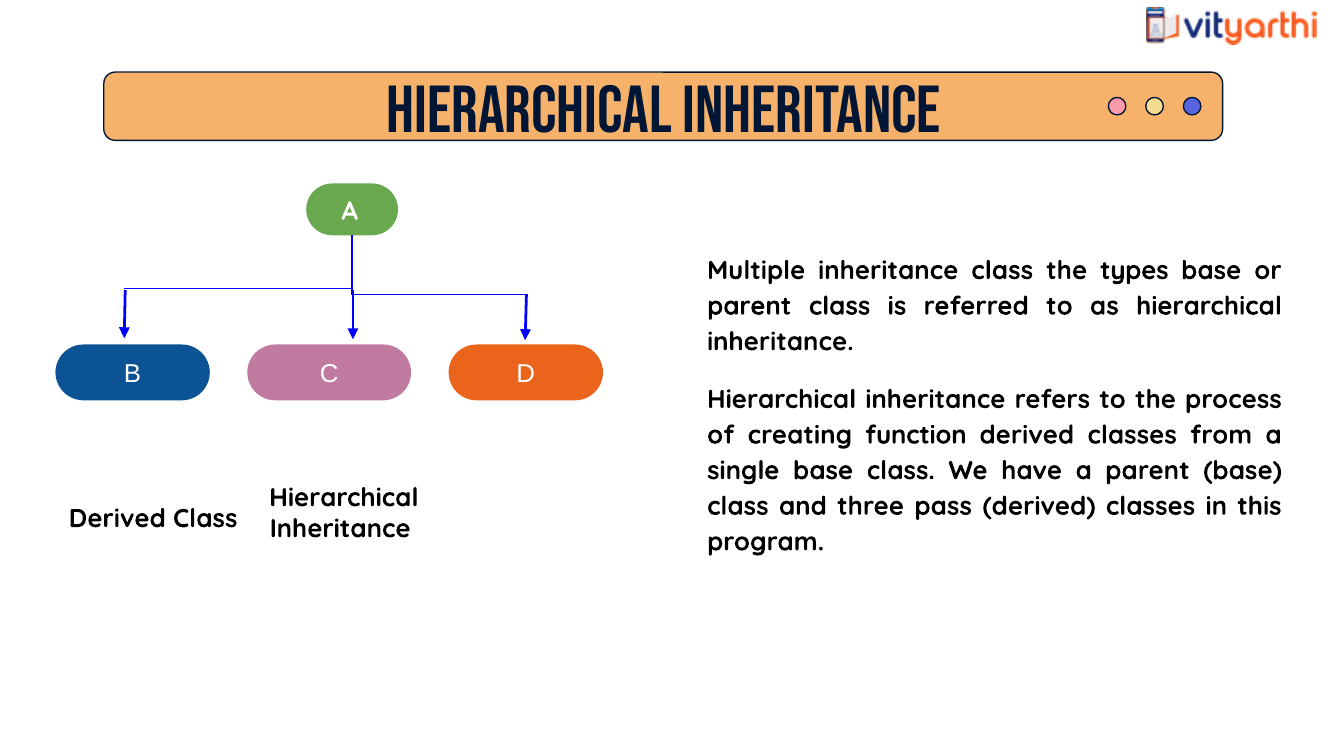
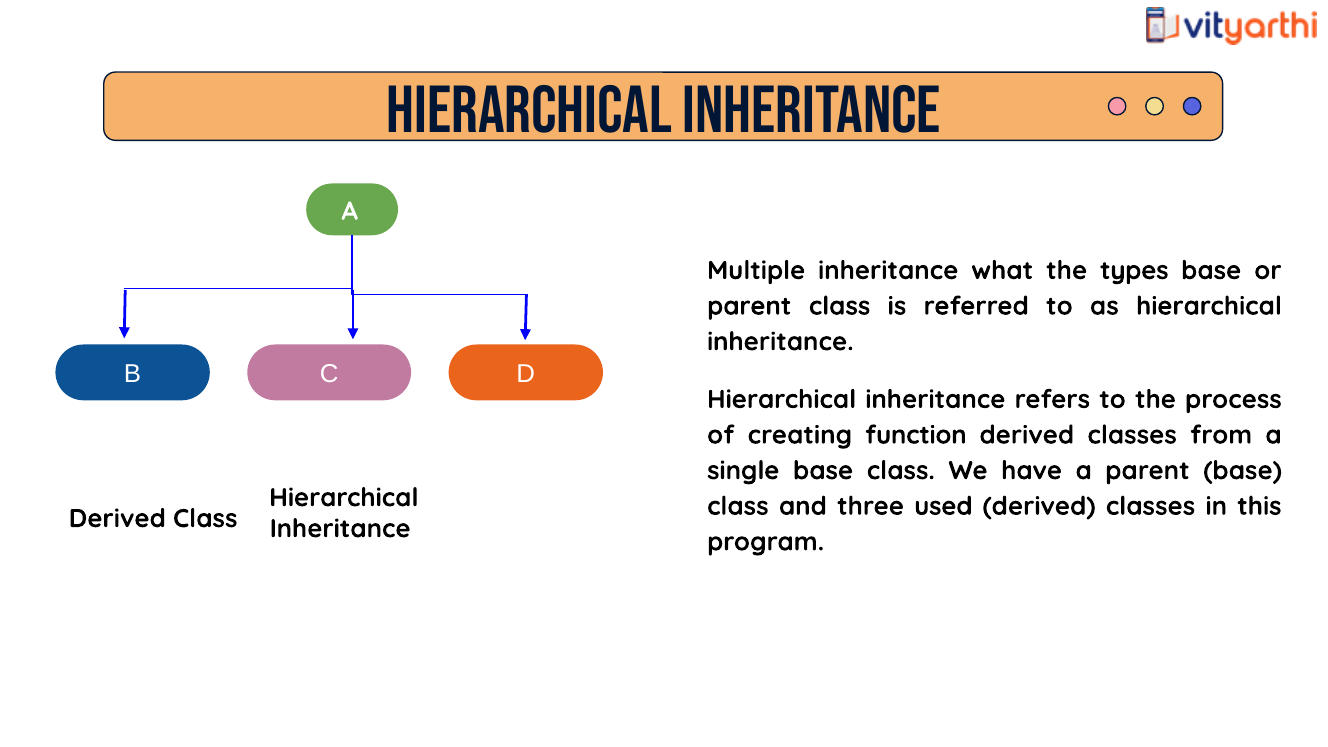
inheritance class: class -> what
pass: pass -> used
